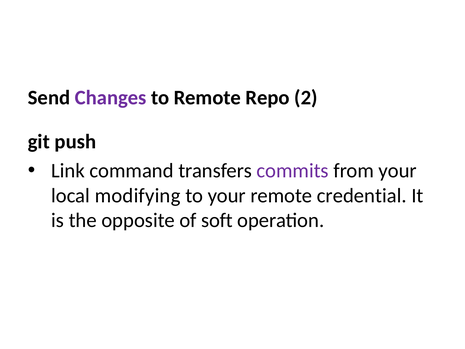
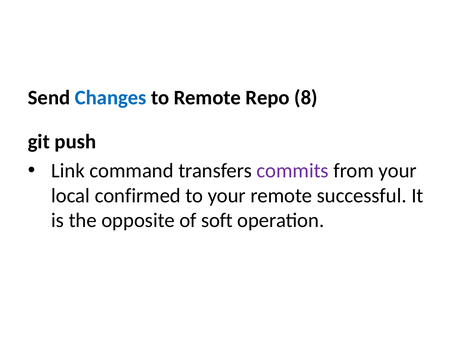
Changes colour: purple -> blue
2: 2 -> 8
modifying: modifying -> confirmed
credential: credential -> successful
